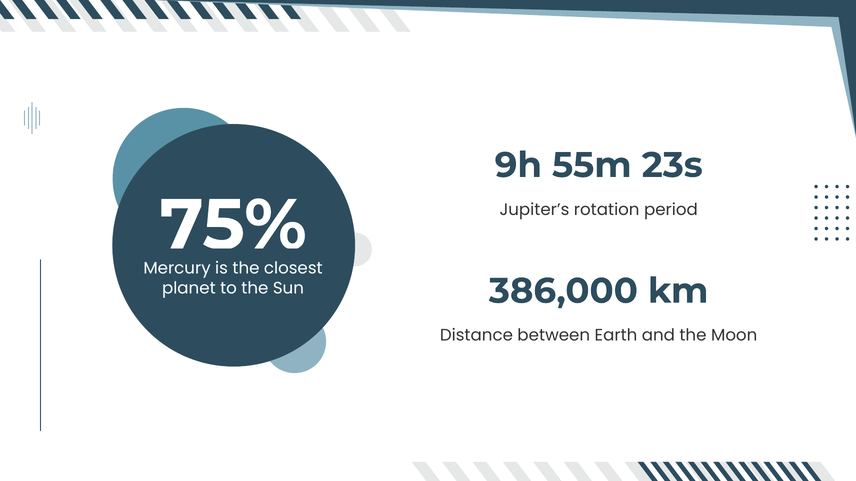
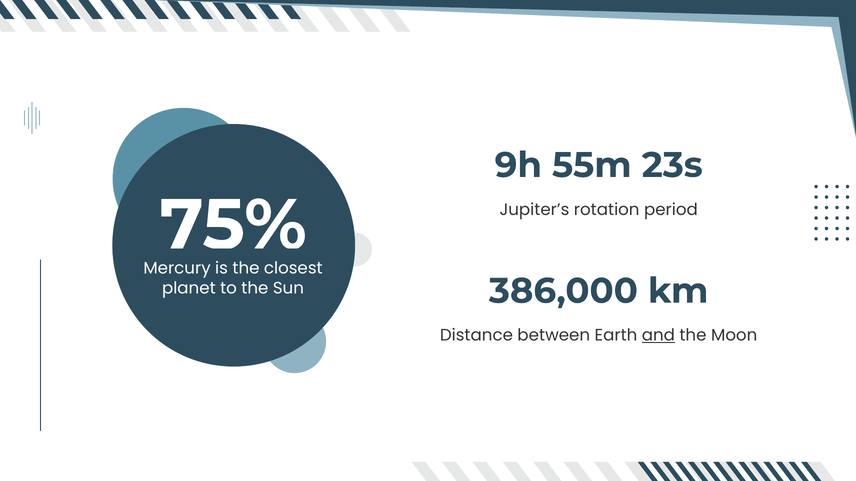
and underline: none -> present
